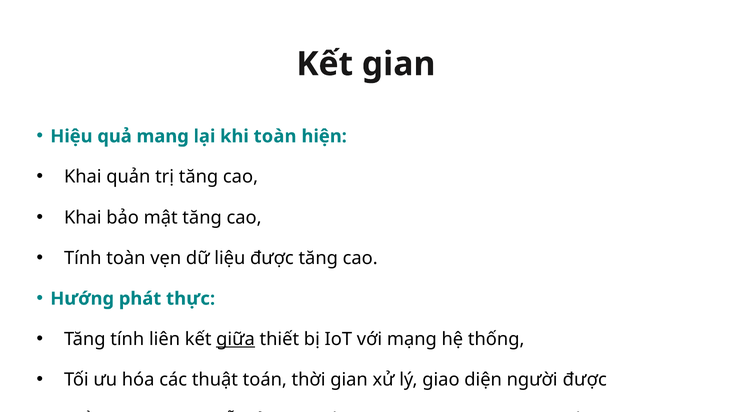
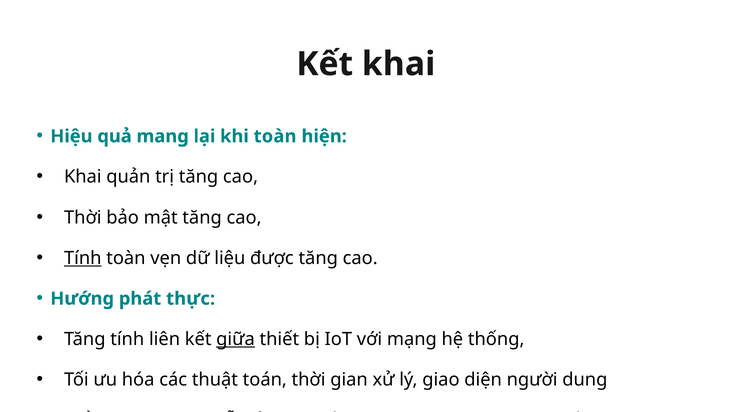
Kết gian: gian -> khai
Khai at (83, 217): Khai -> Thời
Tính at (83, 258) underline: none -> present
người được: được -> dung
